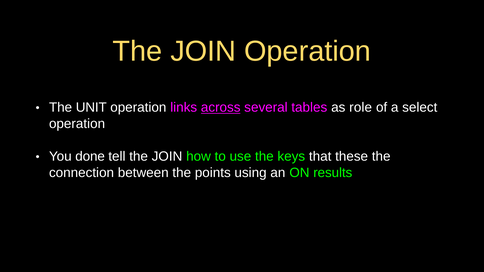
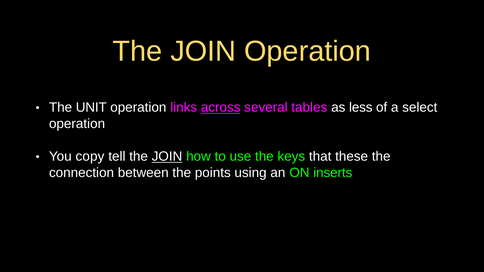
role: role -> less
done: done -> copy
JOIN at (167, 157) underline: none -> present
results: results -> inserts
